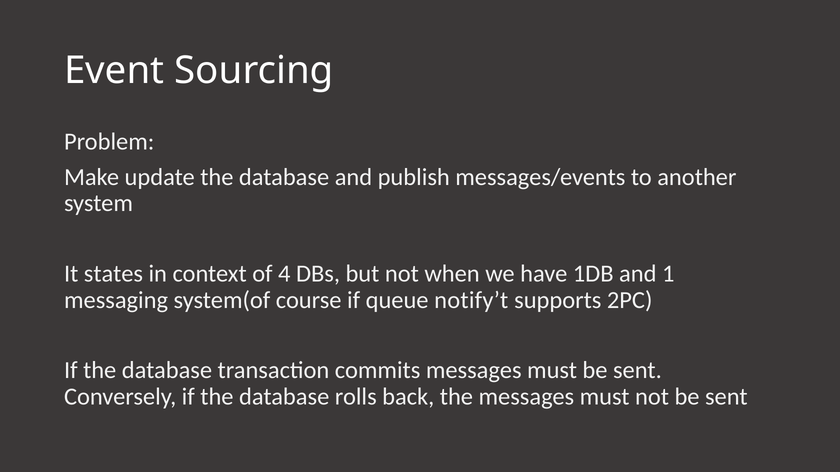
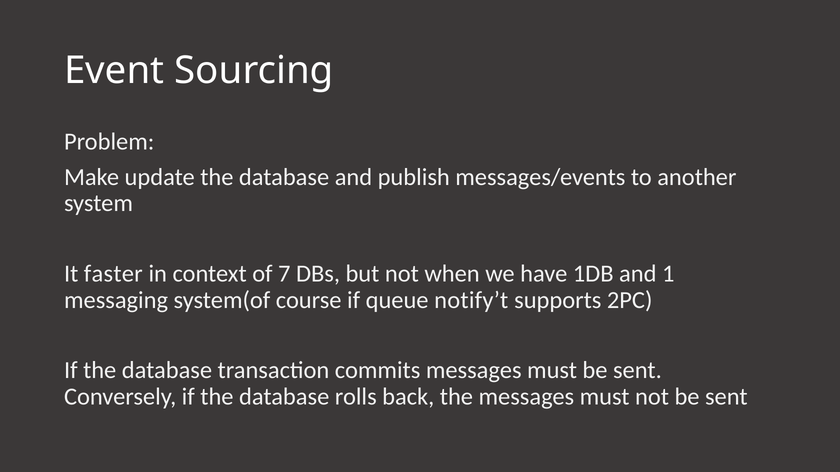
states: states -> faster
4: 4 -> 7
